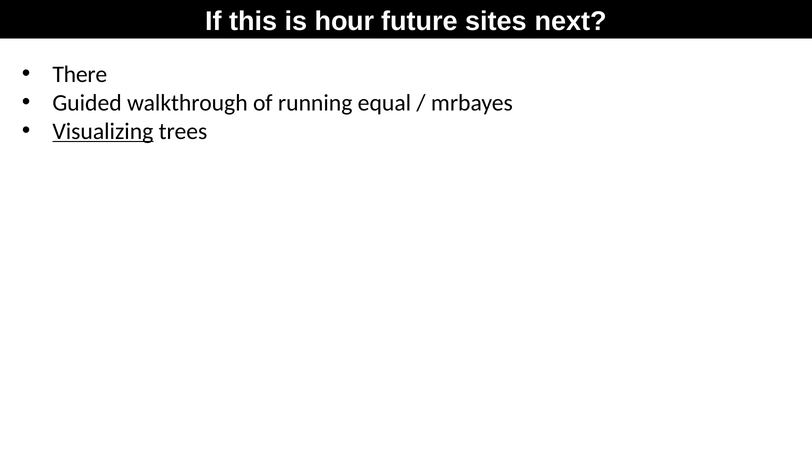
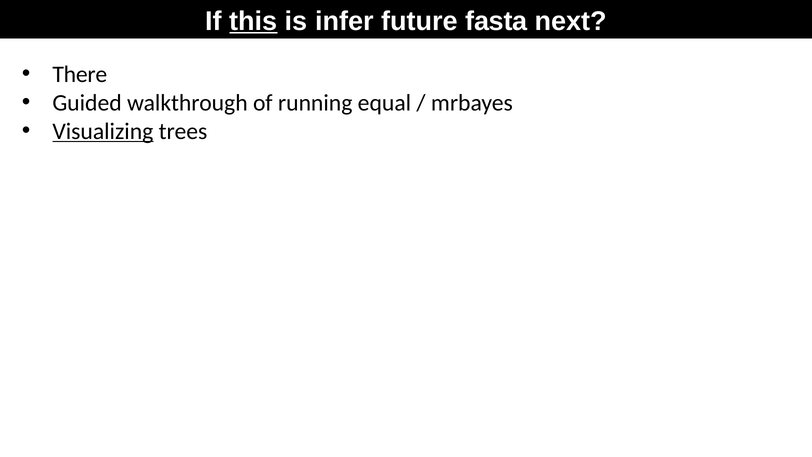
this underline: none -> present
hour: hour -> infer
sites: sites -> fasta
